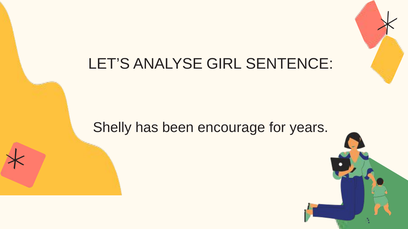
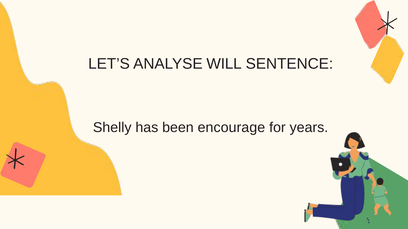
GIRL: GIRL -> WILL
